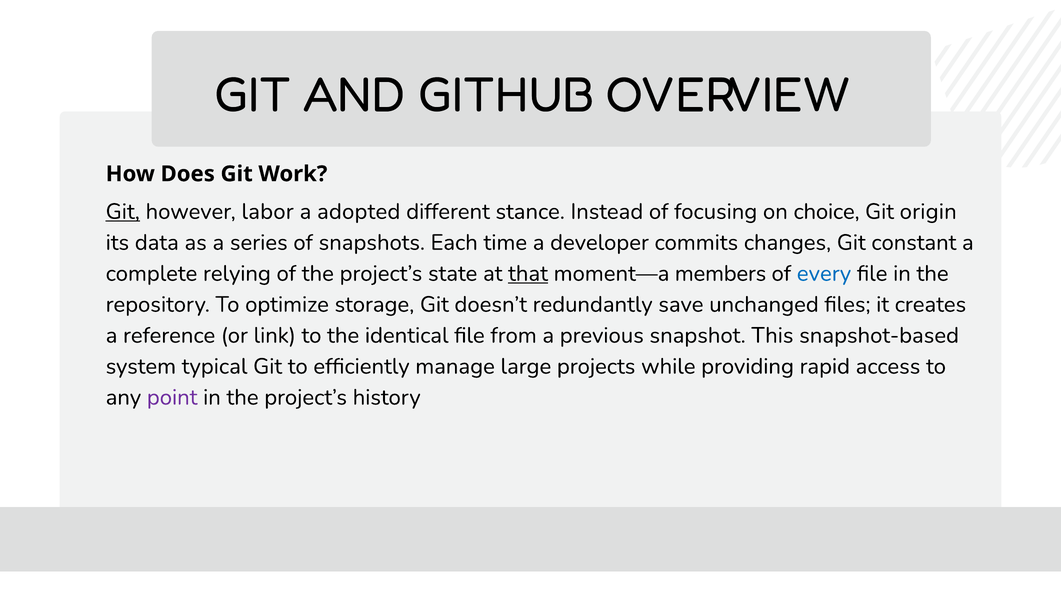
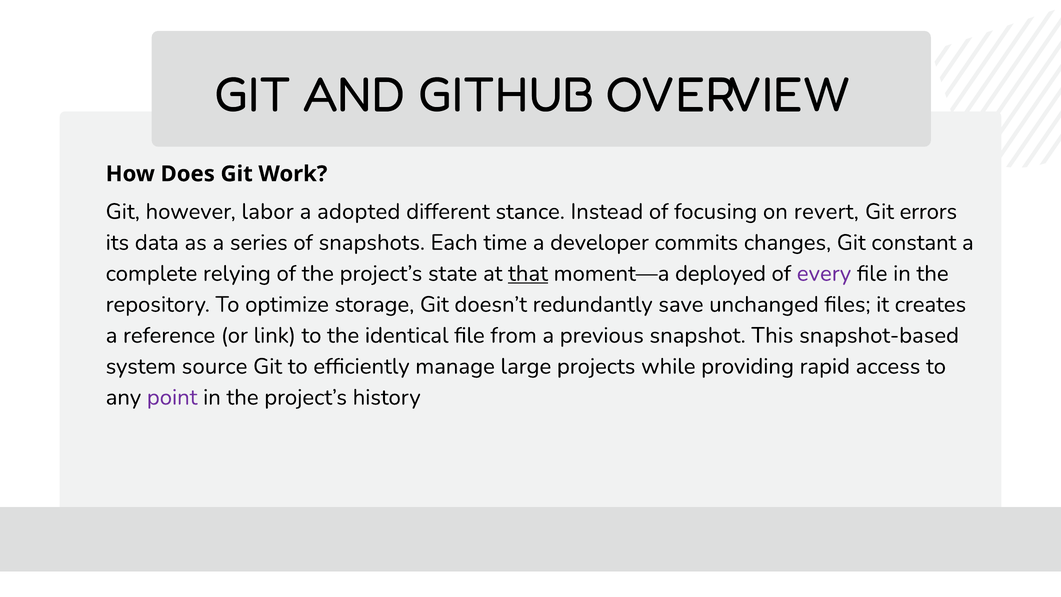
Git at (123, 211) underline: present -> none
choice: choice -> revert
origin: origin -> errors
members: members -> deployed
every colour: blue -> purple
typical: typical -> source
